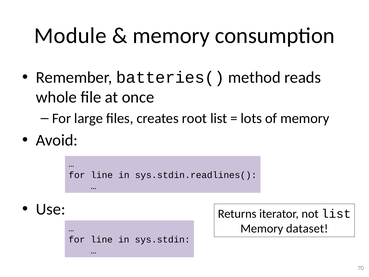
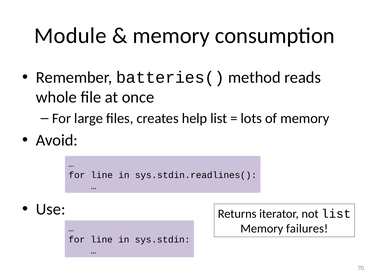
root: root -> help
dataset: dataset -> failures
